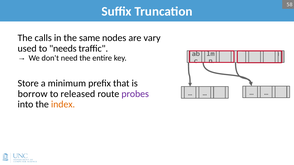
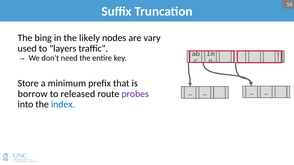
calls: calls -> bing
same: same -> likely
needs: needs -> layers
index colour: orange -> blue
